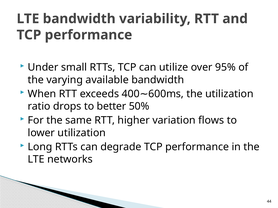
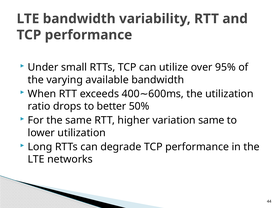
variation flows: flows -> same
